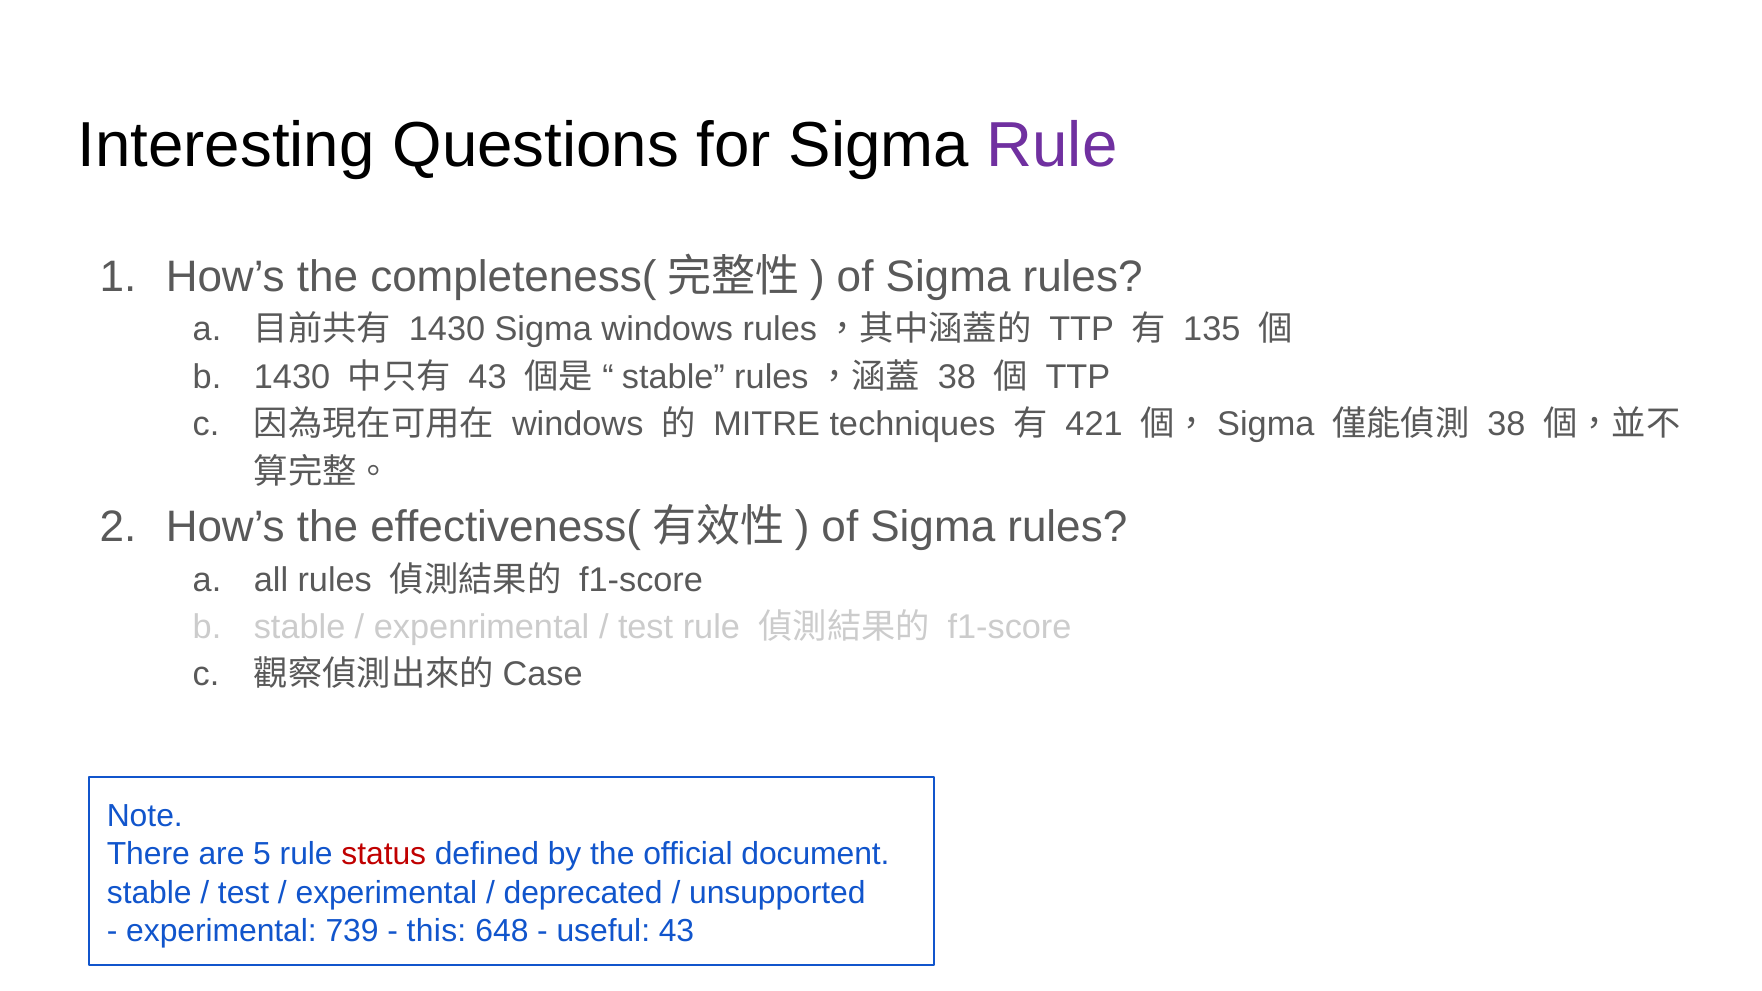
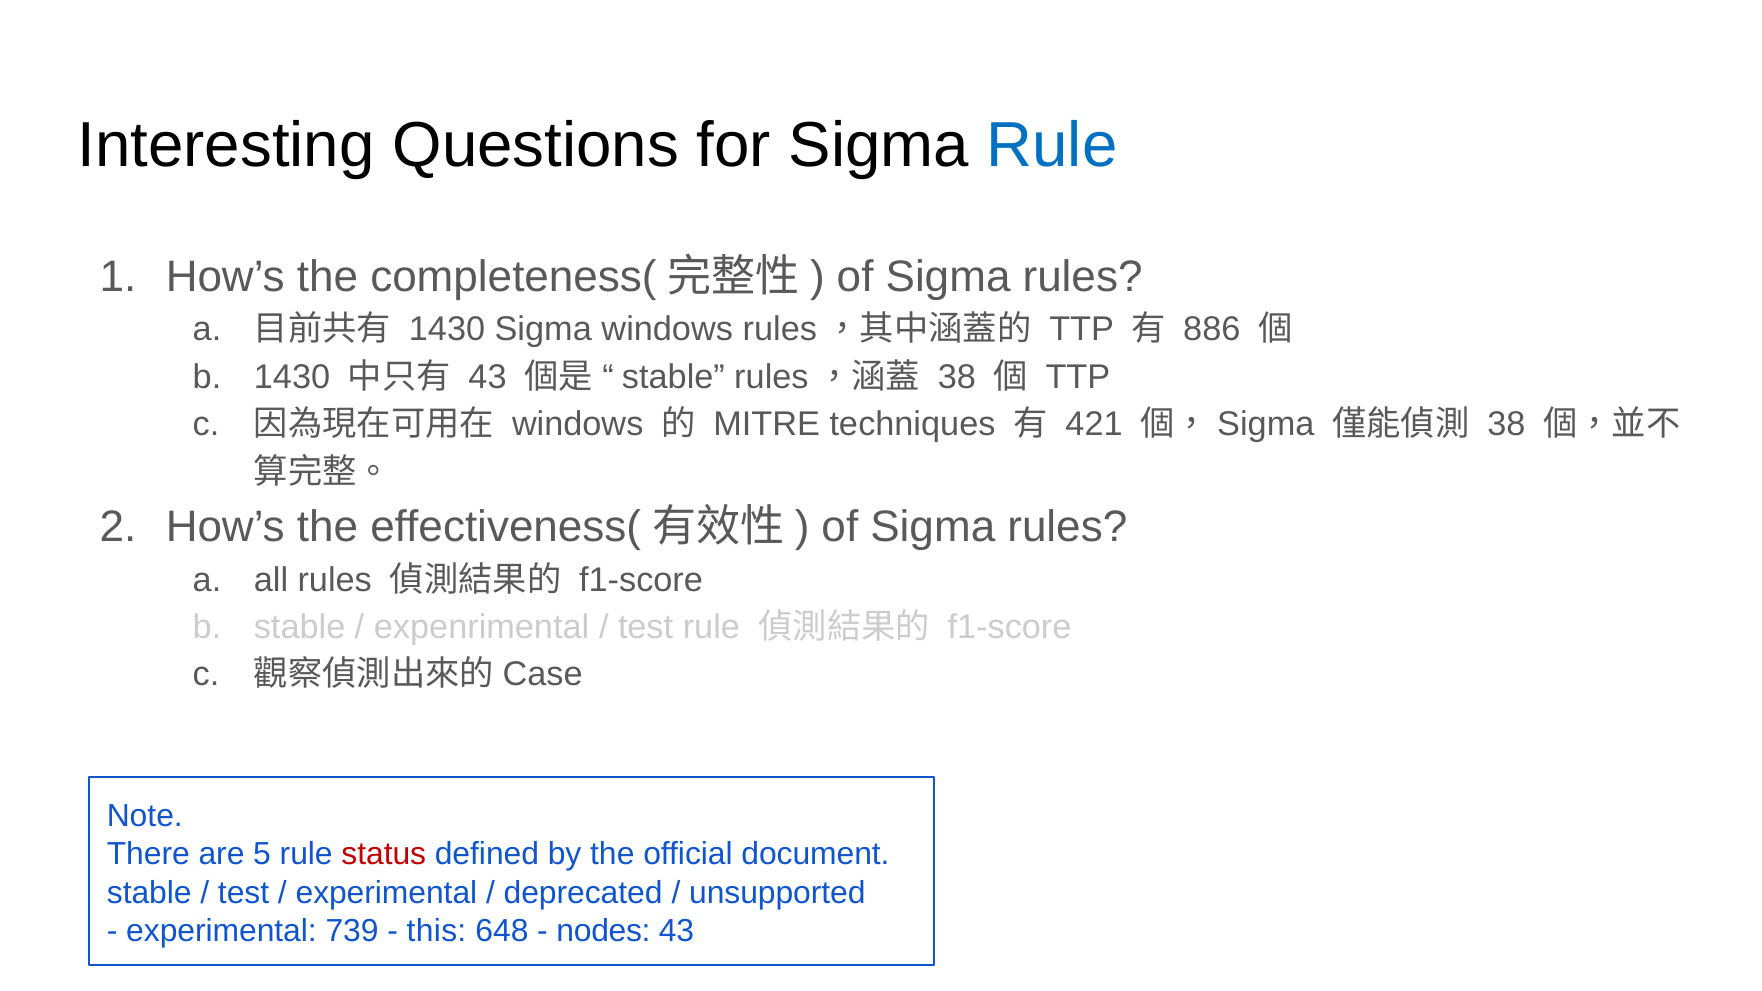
Rule at (1052, 146) colour: purple -> blue
135: 135 -> 886
useful: useful -> nodes
